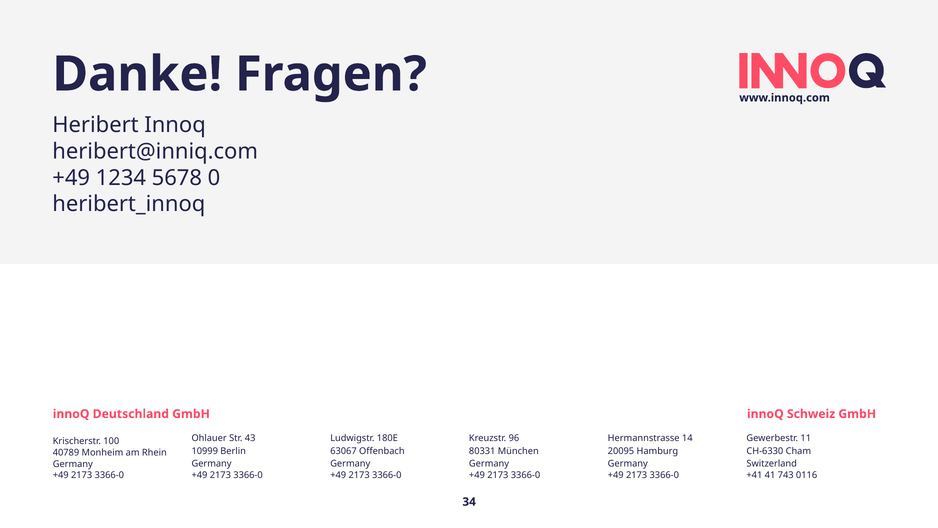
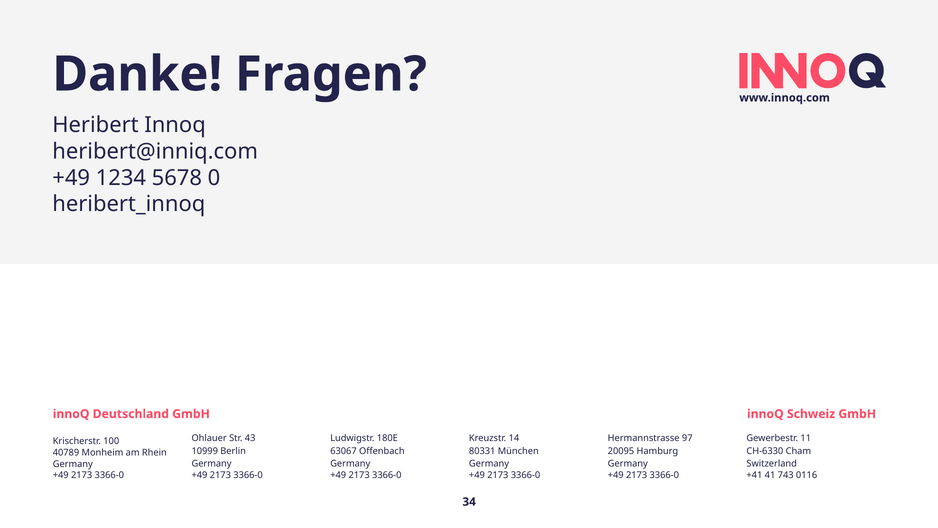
96: 96 -> 14
14: 14 -> 97
